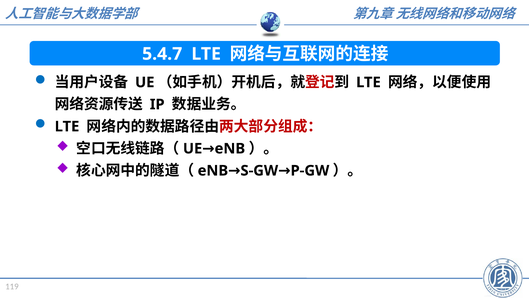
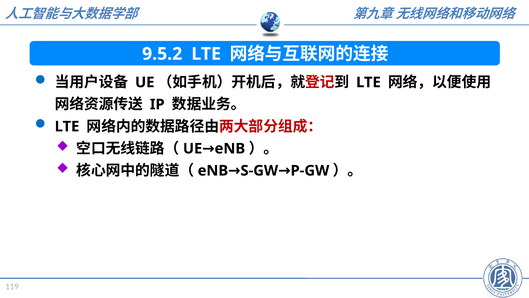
5.4.7: 5.4.7 -> 9.5.2
